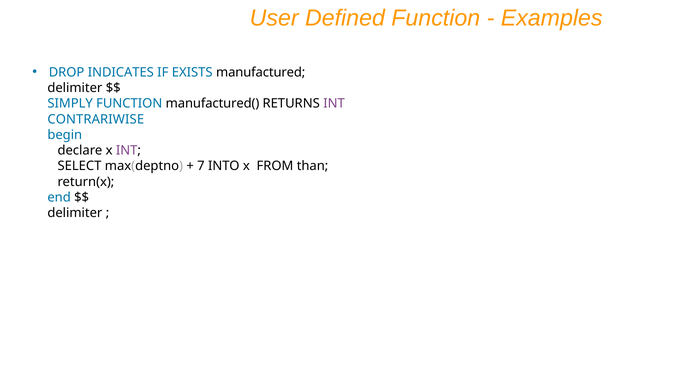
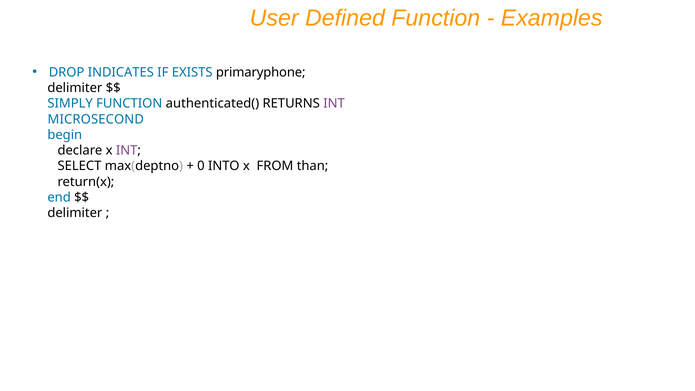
manufactured: manufactured -> primaryphone
manufactured(: manufactured( -> authenticated(
CONTRARIWISE: CONTRARIWISE -> MICROSECOND
7: 7 -> 0
